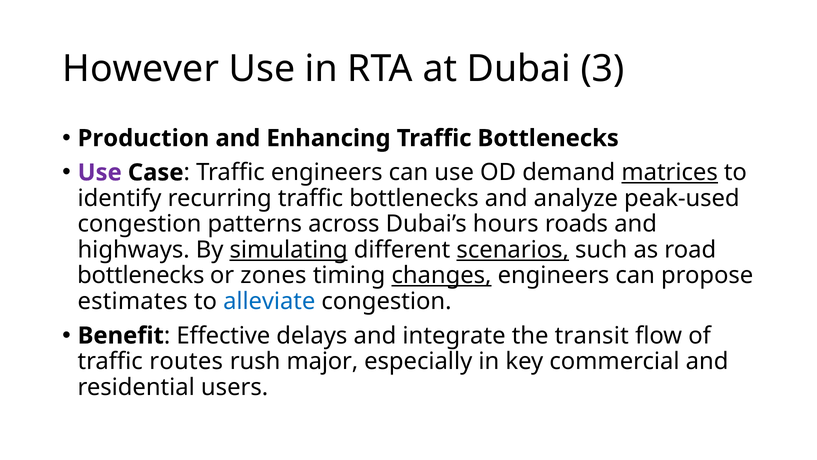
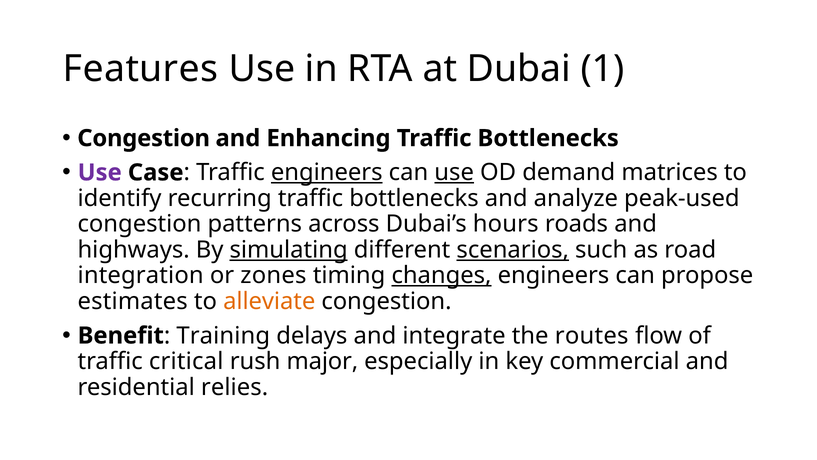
However: However -> Features
3: 3 -> 1
Production at (143, 138): Production -> Congestion
engineers at (327, 172) underline: none -> present
use at (454, 172) underline: none -> present
matrices underline: present -> none
bottlenecks at (141, 275): bottlenecks -> integration
alleviate colour: blue -> orange
Effective: Effective -> Training
transit: transit -> routes
routes: routes -> critical
users: users -> relies
